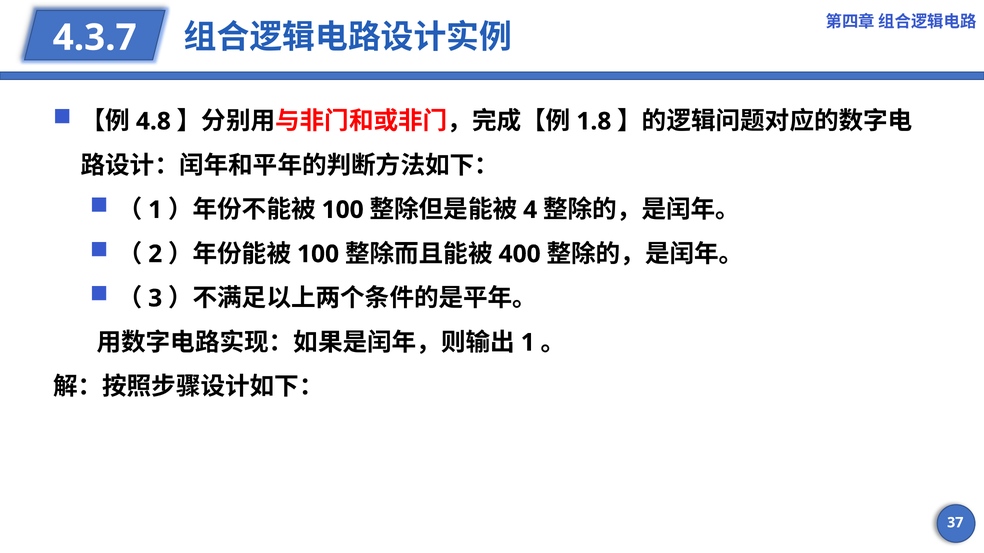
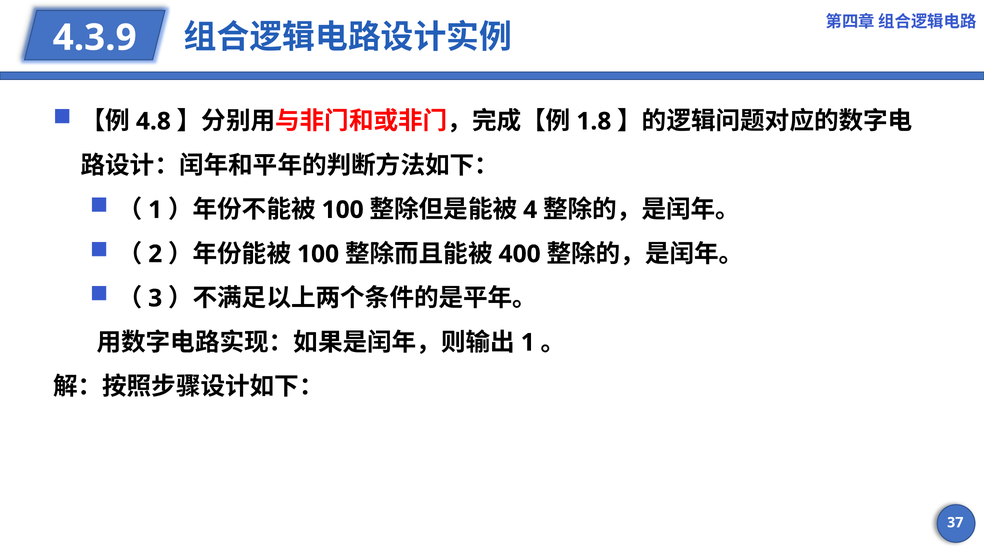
4.3.7: 4.3.7 -> 4.3.9
